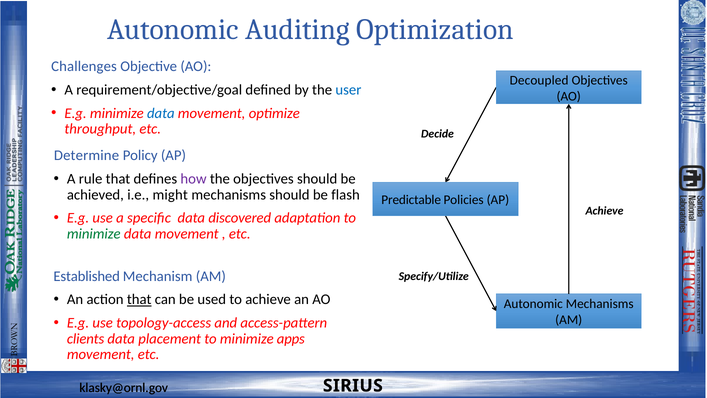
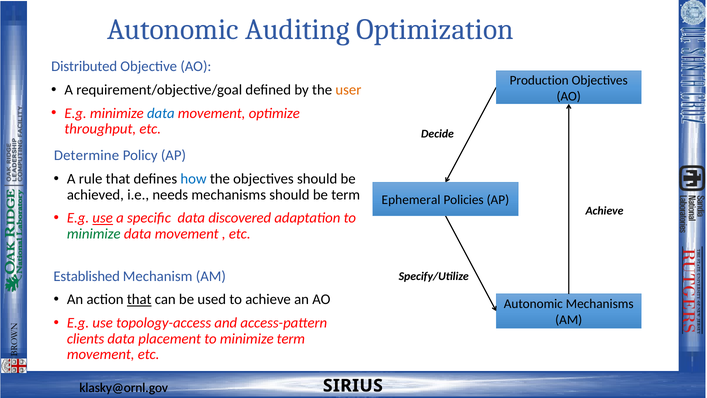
Challenges: Challenges -> Distributed
Decoupled: Decoupled -> Production
user colour: blue -> orange
how colour: purple -> blue
might: might -> needs
be flash: flash -> term
Predictable: Predictable -> Ephemeral
use at (103, 218) underline: none -> present
minimize apps: apps -> term
